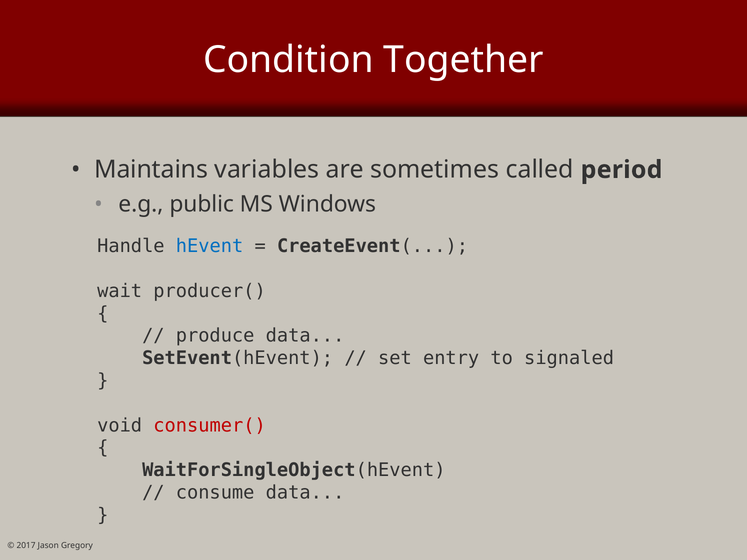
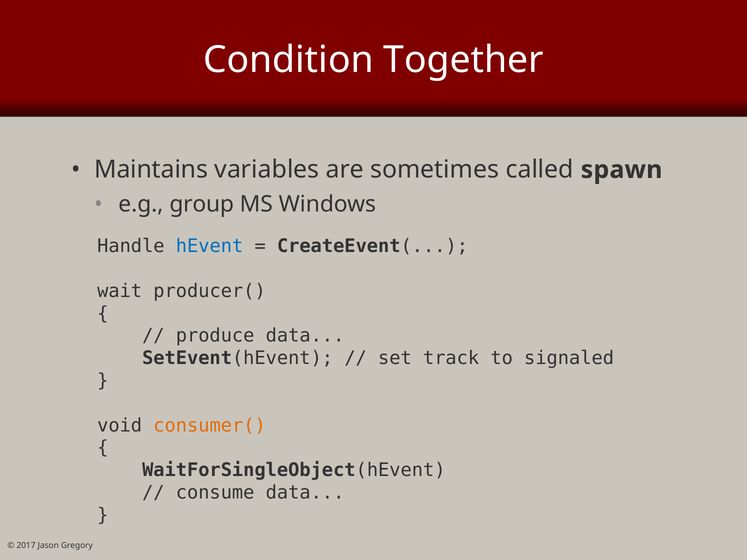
period: period -> spawn
public: public -> group
entry: entry -> track
consumer( colour: red -> orange
